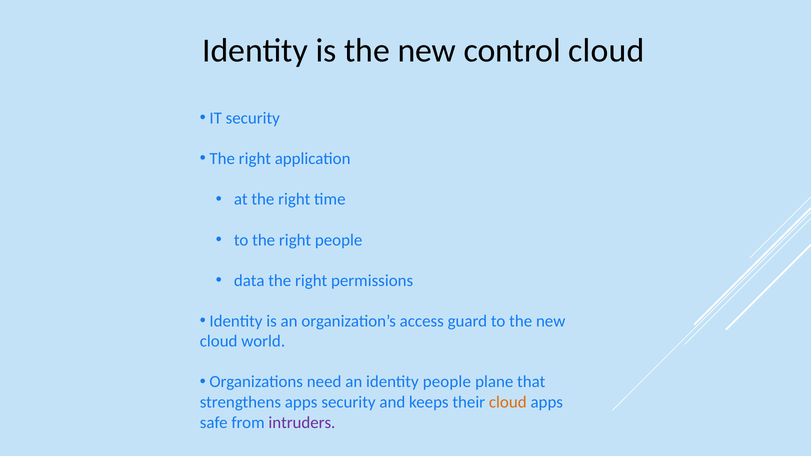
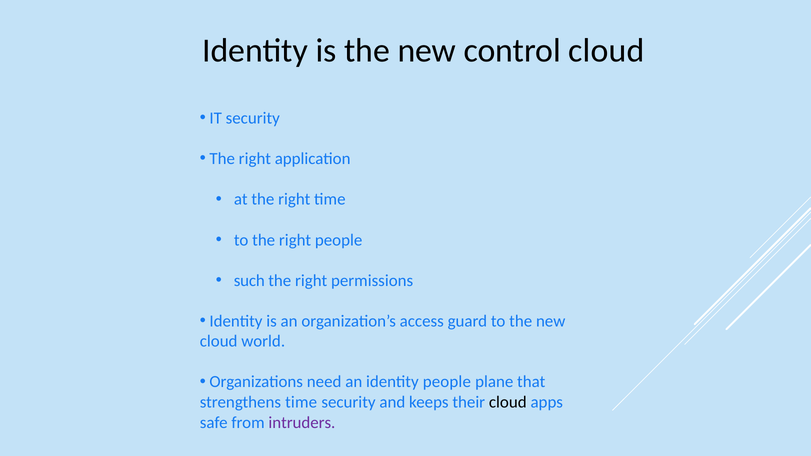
data: data -> such
strengthens apps: apps -> time
cloud at (508, 402) colour: orange -> black
